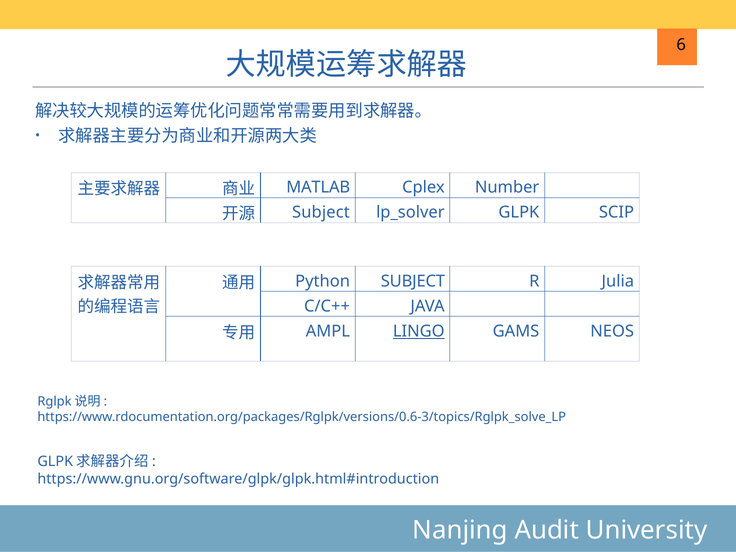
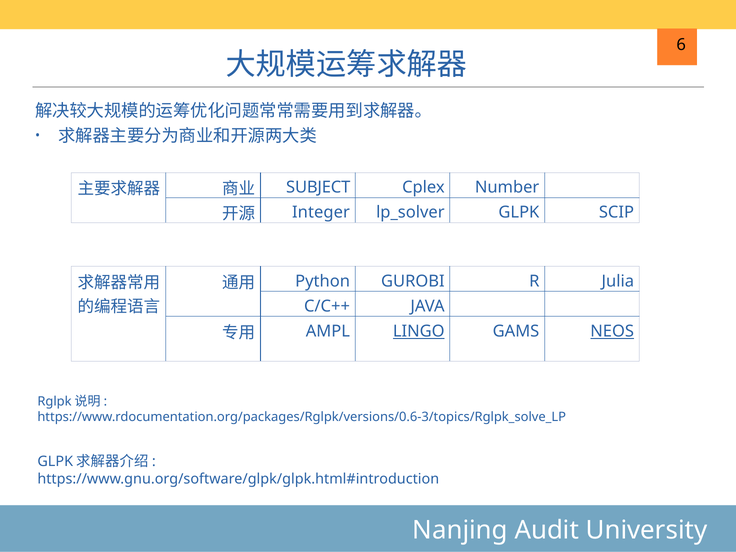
MATLAB: MATLAB -> SUBJECT
Subject at (321, 212): Subject -> Integer
Python SUBJECT: SUBJECT -> GUROBI
NEOS underline: none -> present
